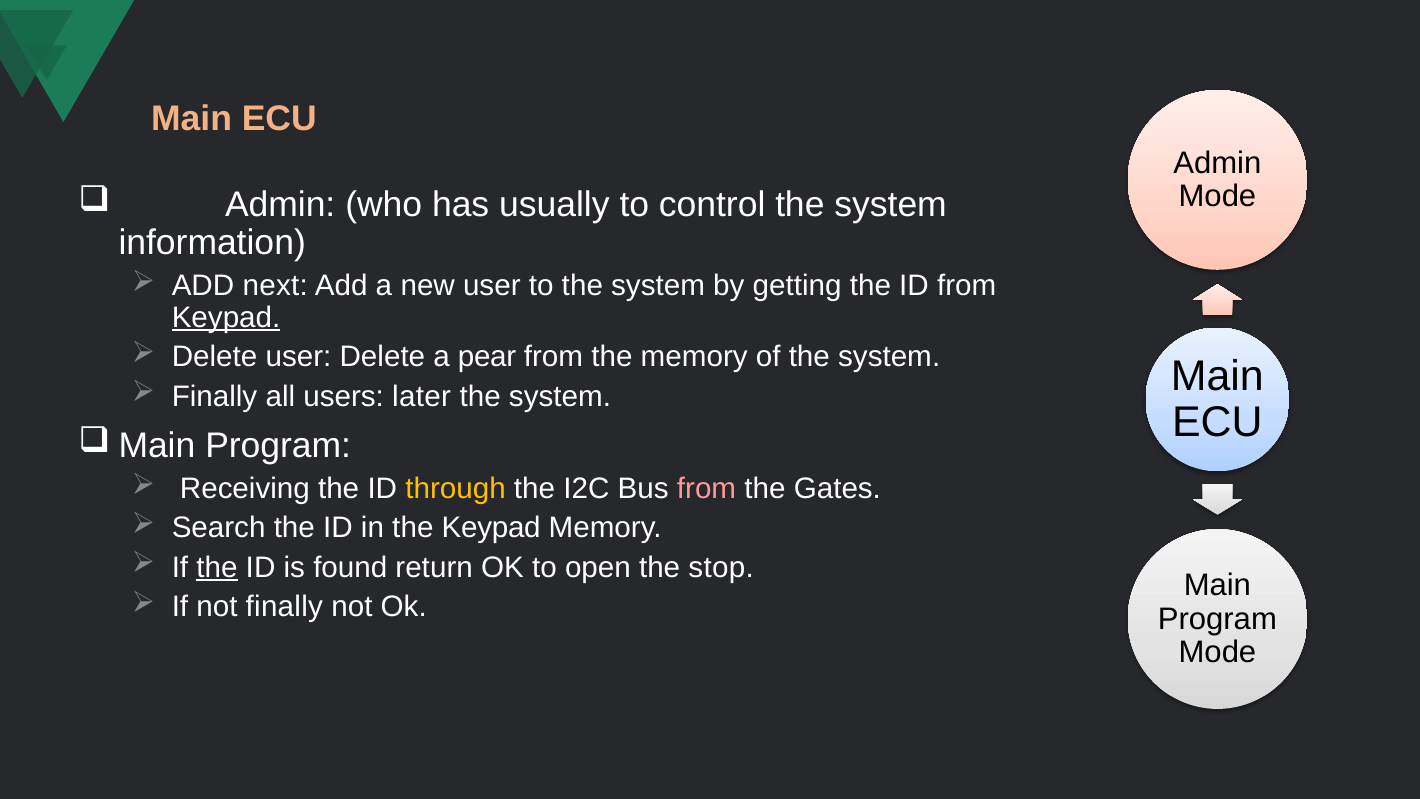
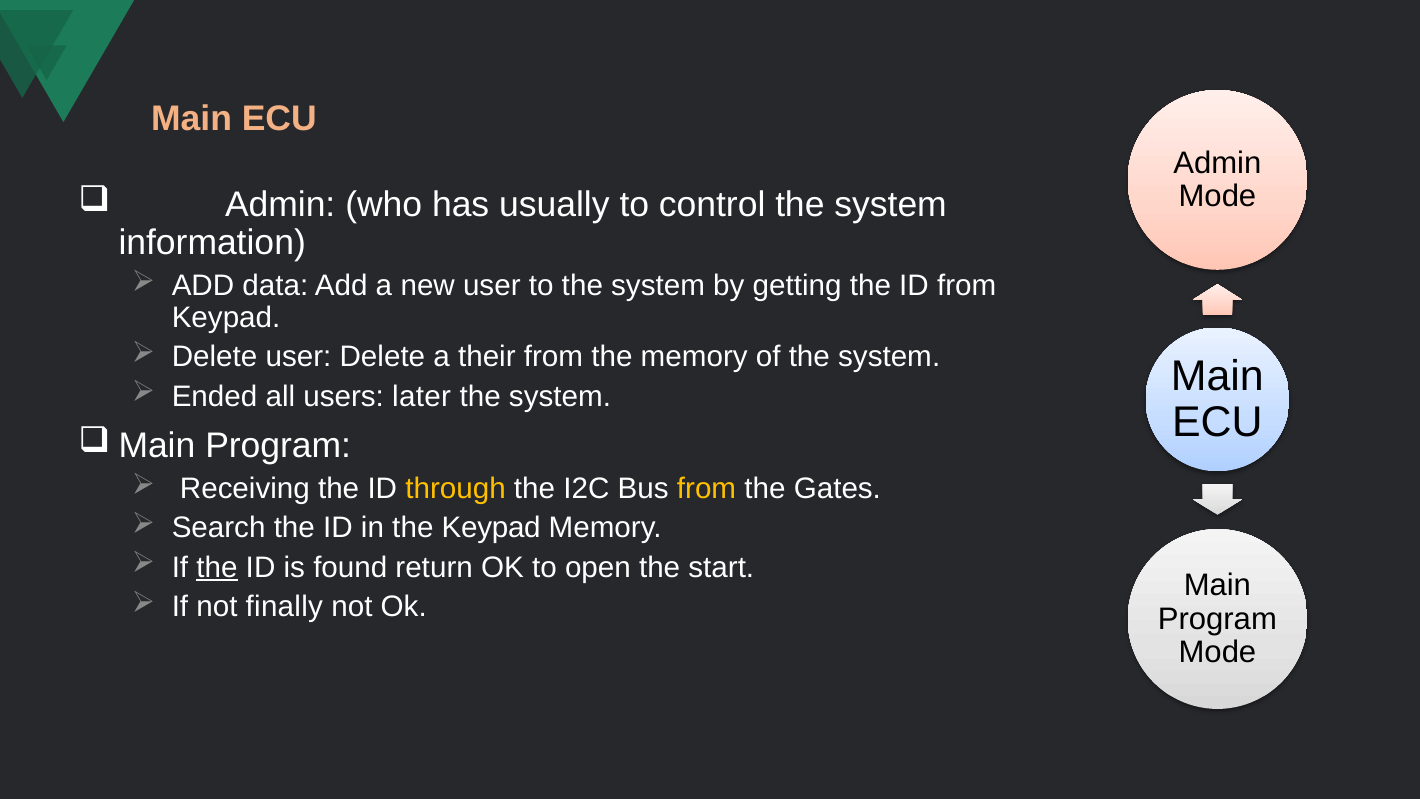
next: next -> data
Keypad at (226, 317) underline: present -> none
pear: pear -> their
Finally at (215, 396): Finally -> Ended
from at (707, 489) colour: pink -> yellow
stop: stop -> start
